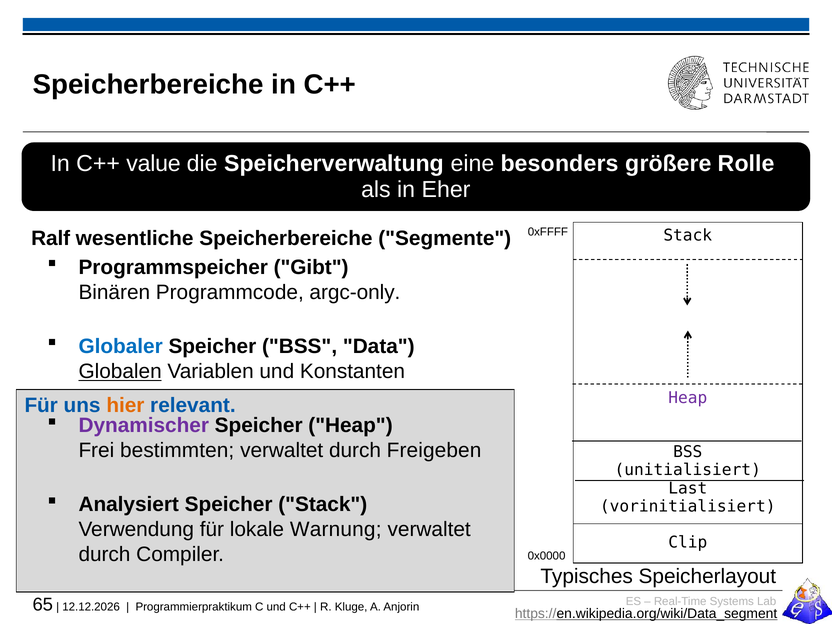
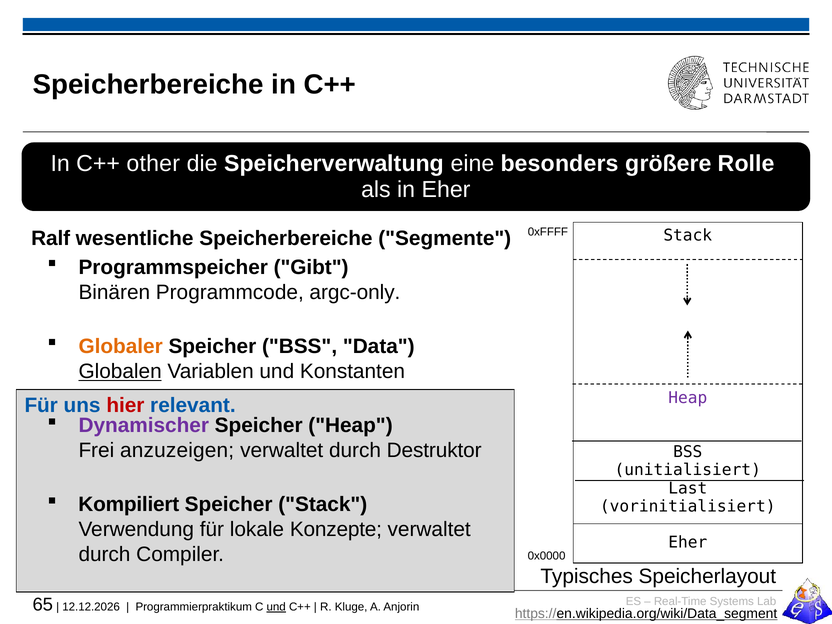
value: value -> other
Globaler colour: blue -> orange
hier colour: orange -> red
bestimmten: bestimmten -> anzuzeigen
Freigeben: Freigeben -> Destruktor
Analysiert: Analysiert -> Kompiliert
Warnung: Warnung -> Konzepte
Clip at (688, 542): Clip -> Eher
und at (276, 607) underline: none -> present
